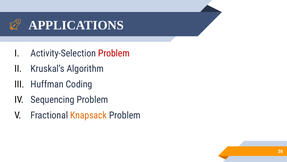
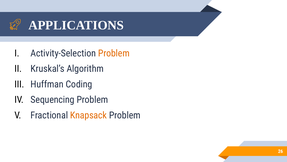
Problem at (114, 53) colour: red -> orange
